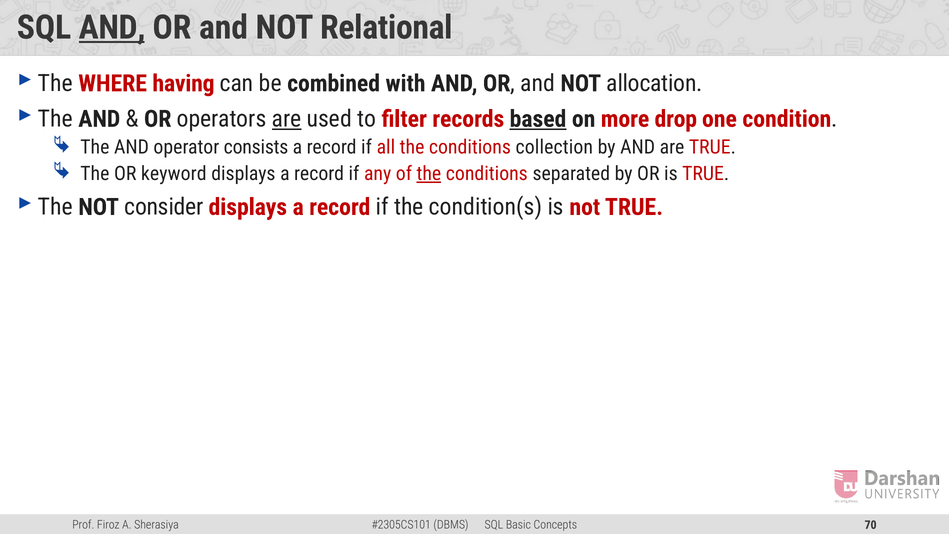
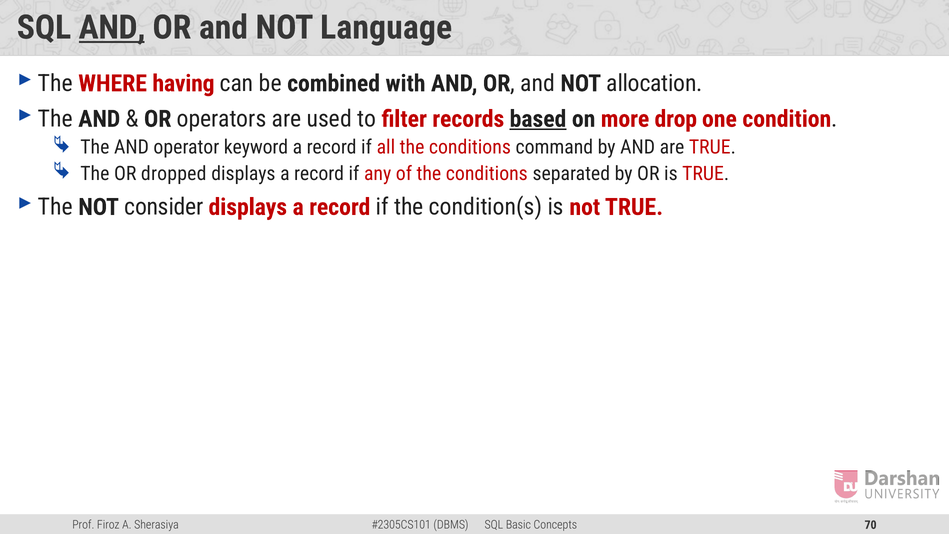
Relational: Relational -> Language
are at (287, 119) underline: present -> none
consists: consists -> keyword
collection: collection -> command
keyword: keyword -> dropped
the at (429, 174) underline: present -> none
